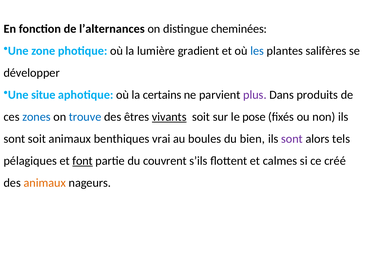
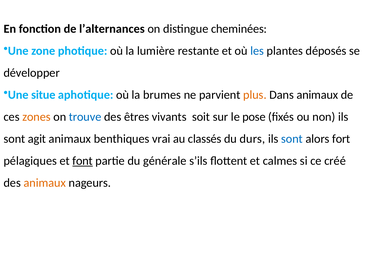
gradient: gradient -> restante
salifères: salifères -> déposés
certains: certains -> brumes
plus colour: purple -> orange
Dans produits: produits -> animaux
zones colour: blue -> orange
vivants underline: present -> none
sont soit: soit -> agit
boules: boules -> classés
bien: bien -> durs
sont at (292, 139) colour: purple -> blue
tels: tels -> fort
couvrent: couvrent -> générale
